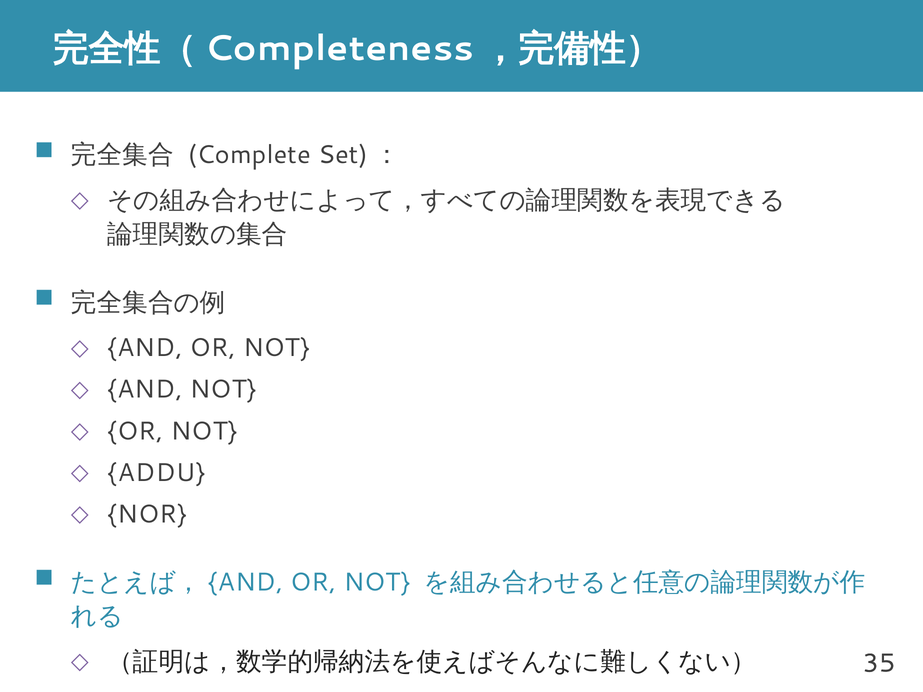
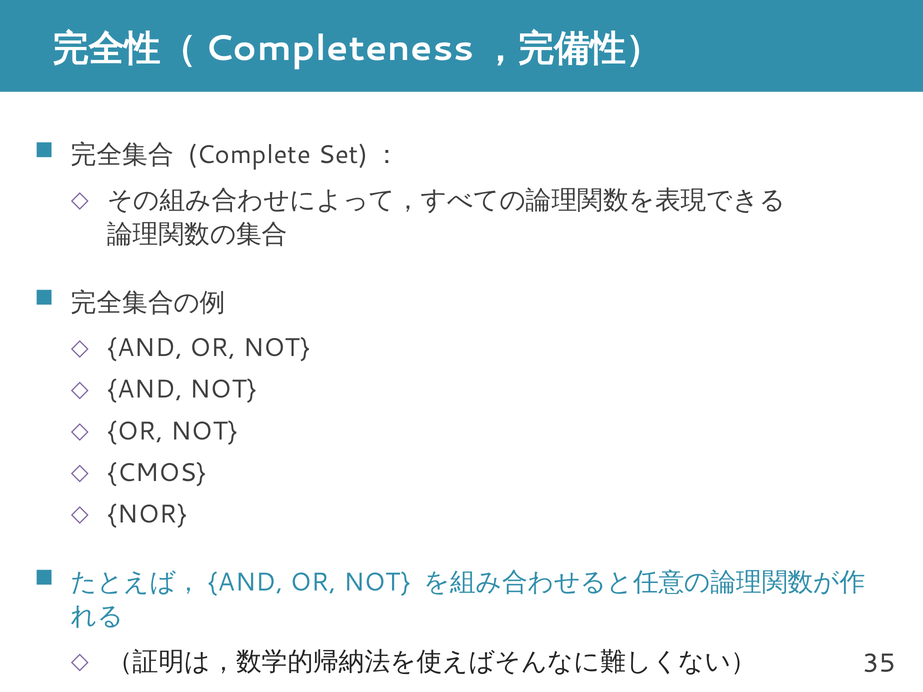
ADDU: ADDU -> CMOS
